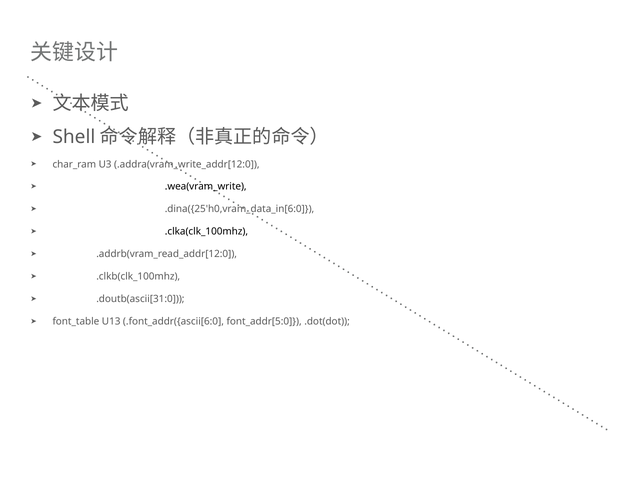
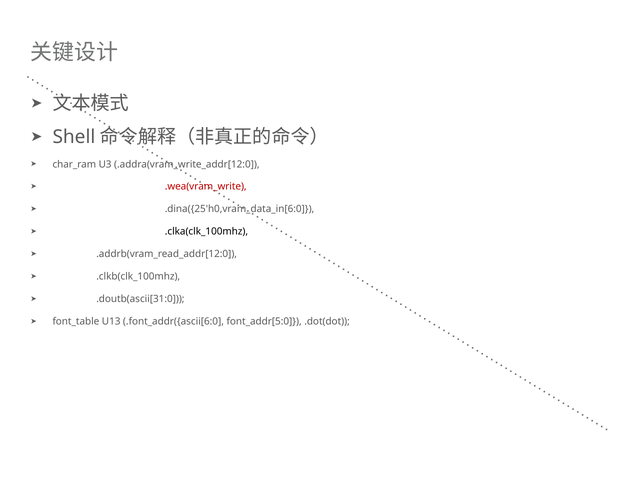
.wea(vram_write colour: black -> red
